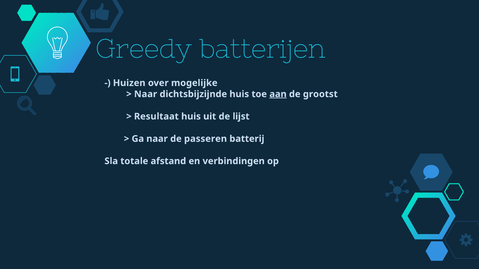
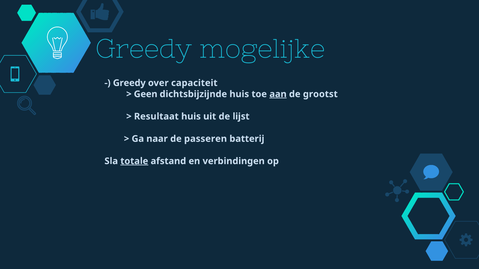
batterijen: batterijen -> mogelijke
Huizen at (129, 83): Huizen -> Greedy
mogelijke: mogelijke -> capaciteit
Naar at (146, 94): Naar -> Geen
totale underline: none -> present
